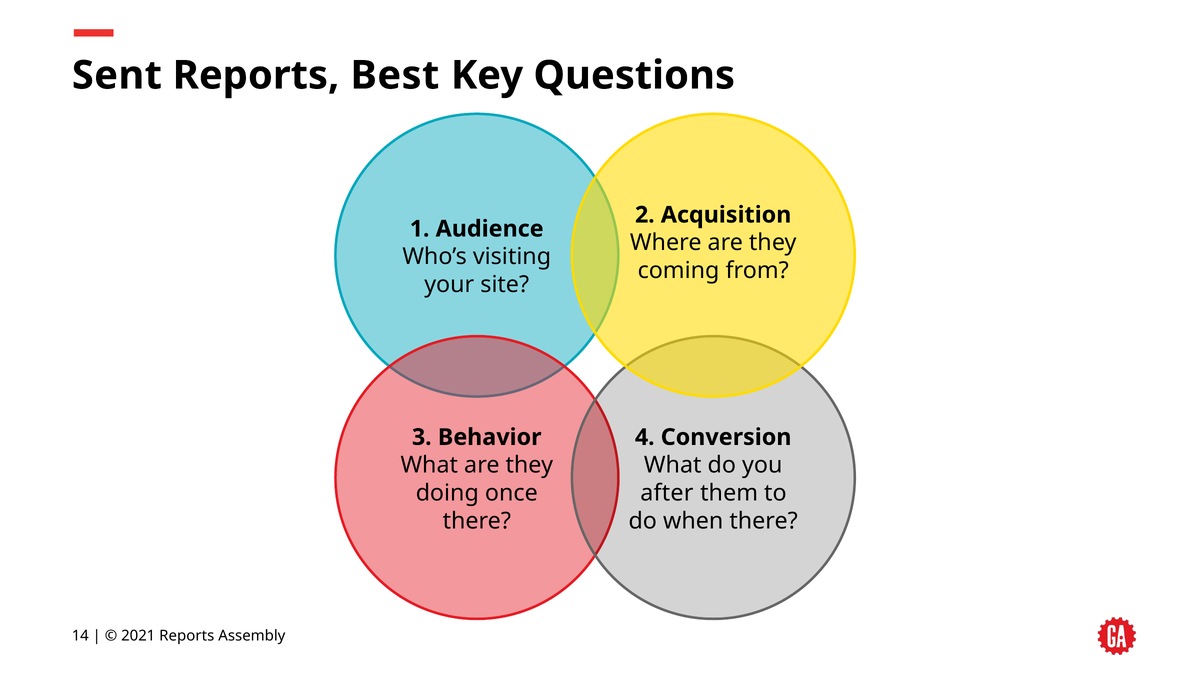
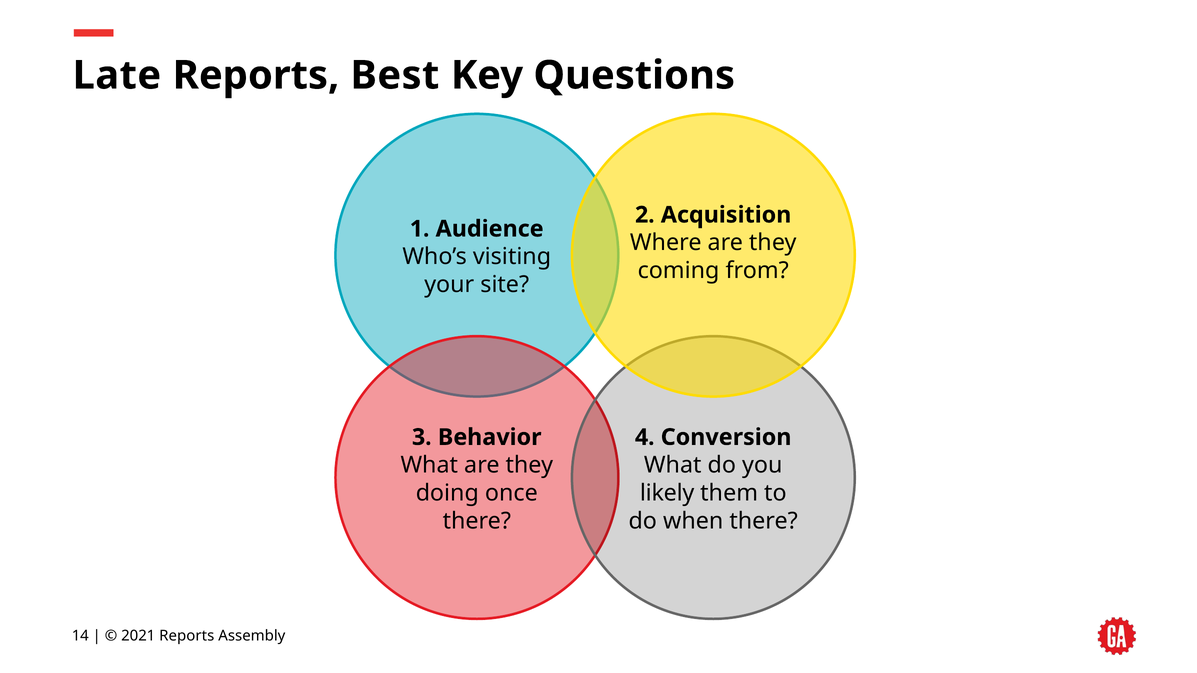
Sent: Sent -> Late
after: after -> likely
